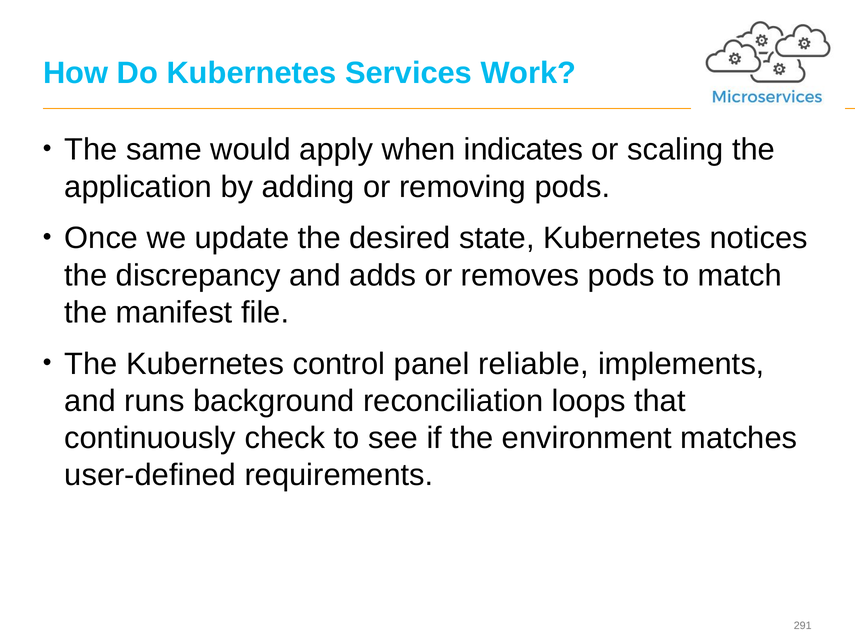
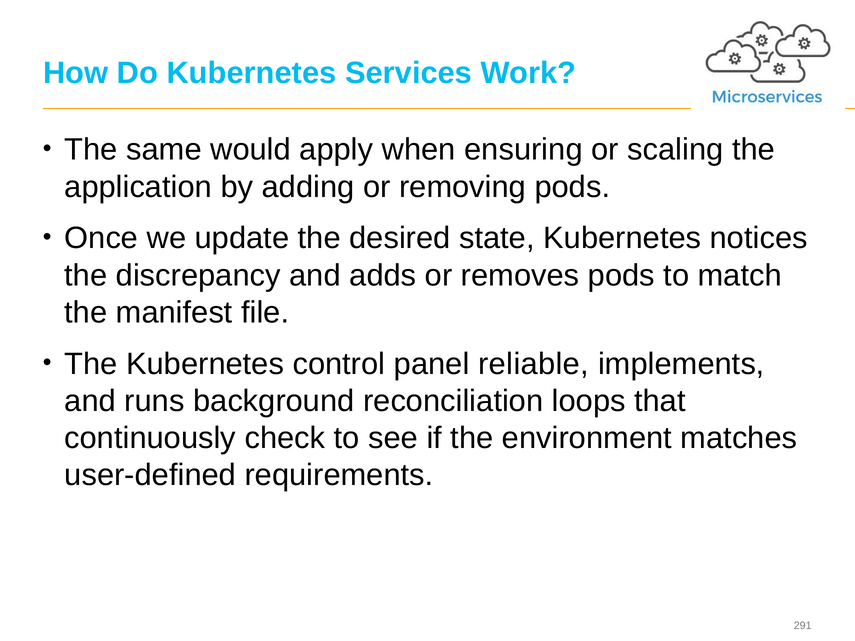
indicates: indicates -> ensuring
